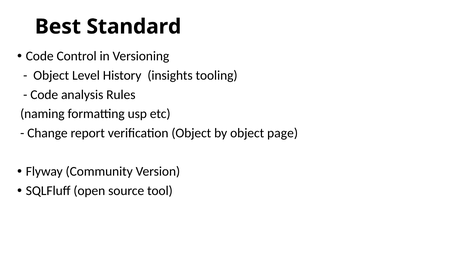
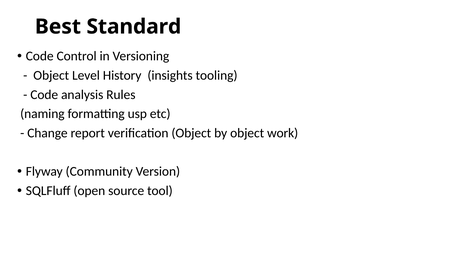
page: page -> work
